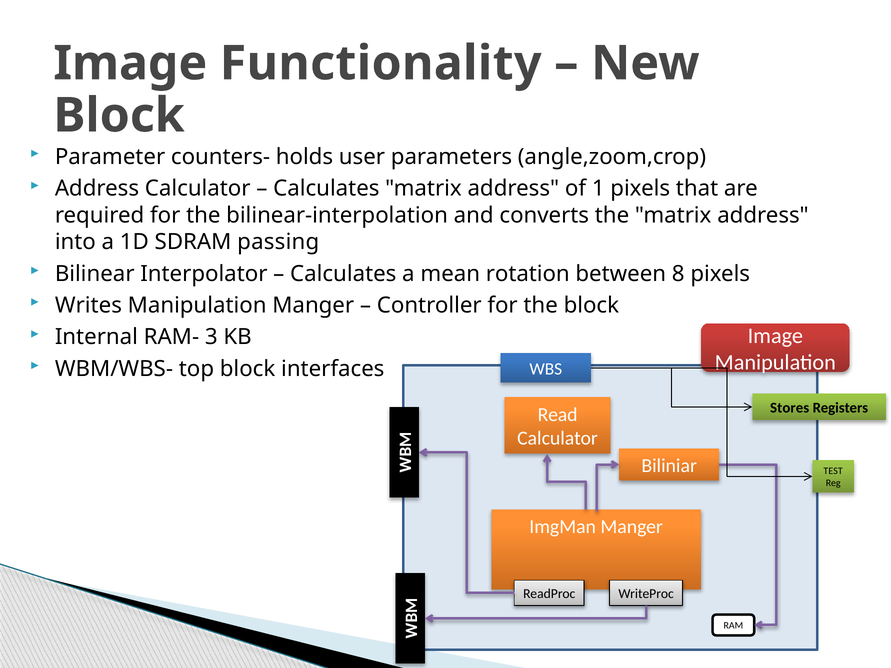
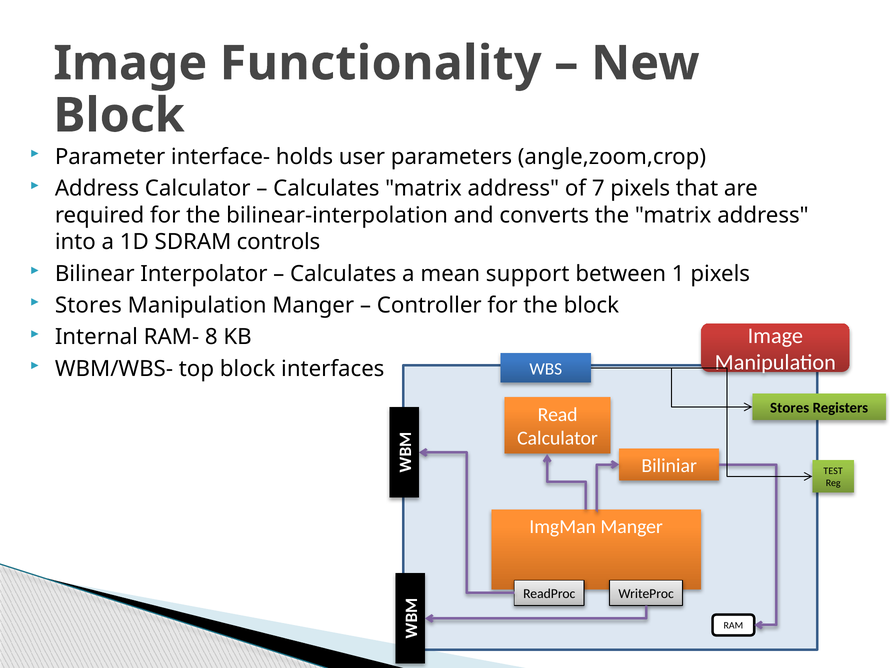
counters-: counters- -> interface-
1: 1 -> 7
passing: passing -> controls
rotation: rotation -> support
8: 8 -> 1
Writes at (88, 305): Writes -> Stores
3: 3 -> 8
